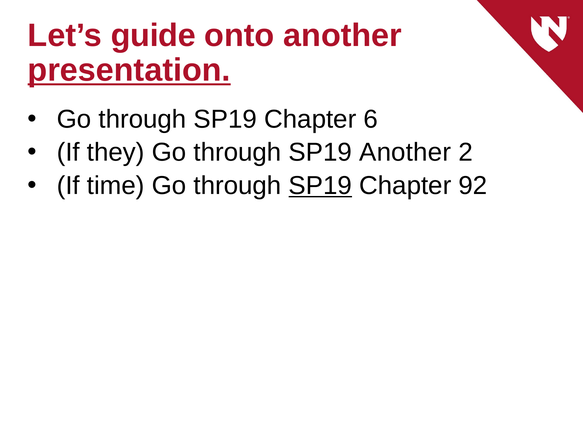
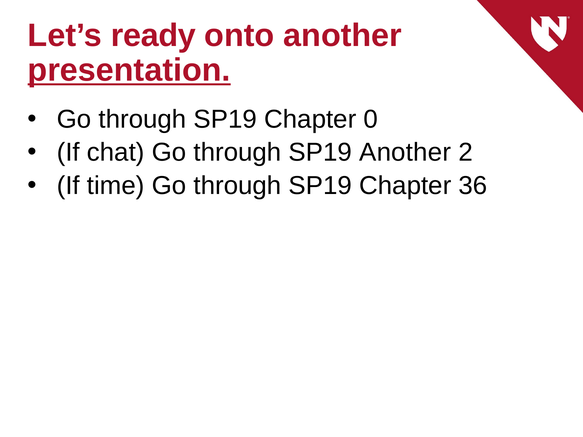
guide: guide -> ready
6: 6 -> 0
they: they -> chat
SP19 at (320, 186) underline: present -> none
92: 92 -> 36
